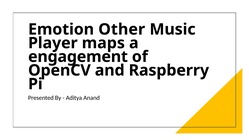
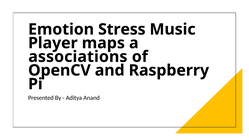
Other: Other -> Stress
engagement: engagement -> associations
